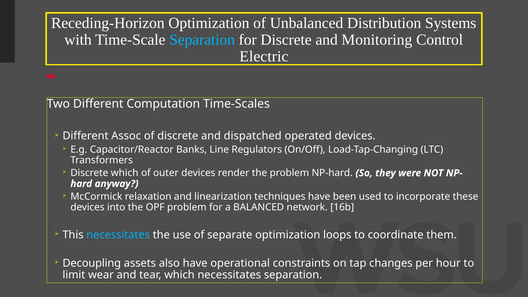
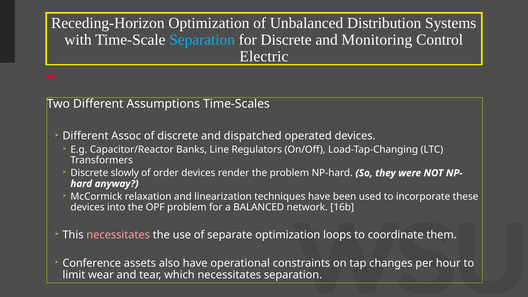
Computation: Computation -> Assumptions
Discrete which: which -> slowly
outer: outer -> order
necessitates at (118, 235) colour: light blue -> pink
Decoupling: Decoupling -> Conference
